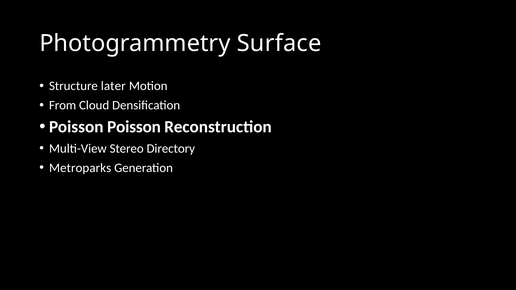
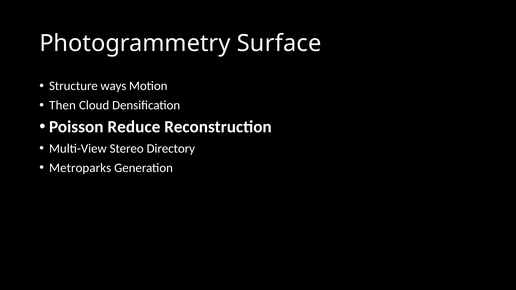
later: later -> ways
From: From -> Then
Poisson Poisson: Poisson -> Reduce
